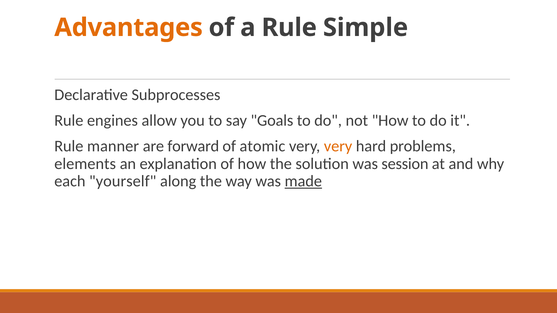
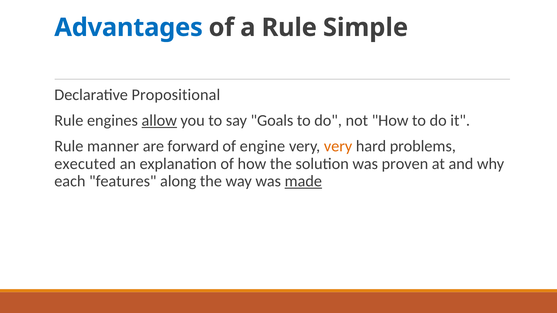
Advantages colour: orange -> blue
Subprocesses: Subprocesses -> Propositional
allow underline: none -> present
atomic: atomic -> engine
elements: elements -> executed
session: session -> proven
yourself: yourself -> features
